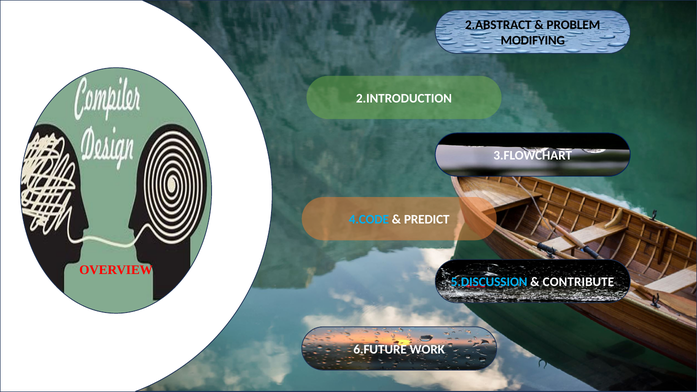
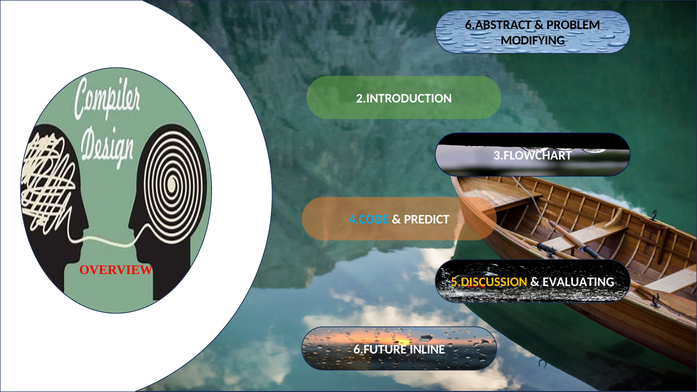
2.ABSTRACT: 2.ABSTRACT -> 6.ABSTRACT
5.DISCUSSION colour: light blue -> yellow
CONTRIBUTE: CONTRIBUTE -> EVALUATING
WORK: WORK -> INLINE
